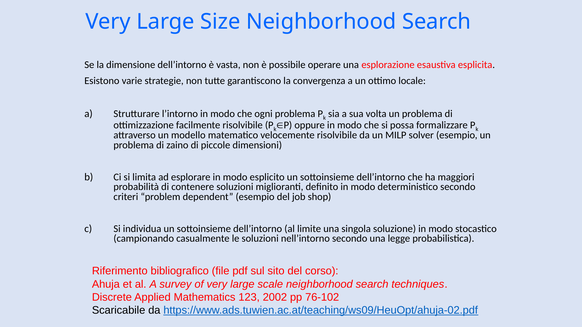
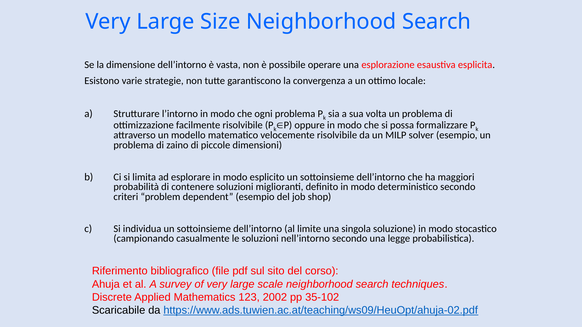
76-102: 76-102 -> 35-102
